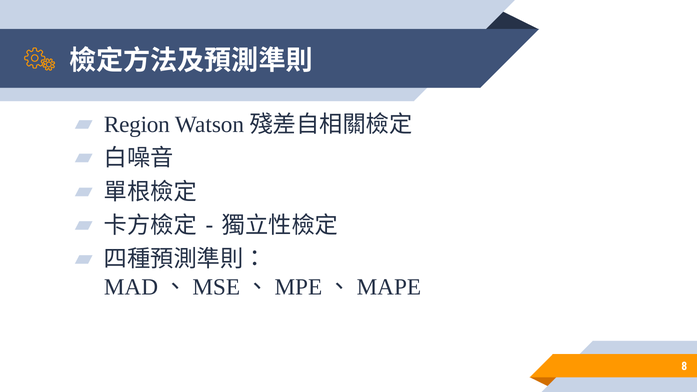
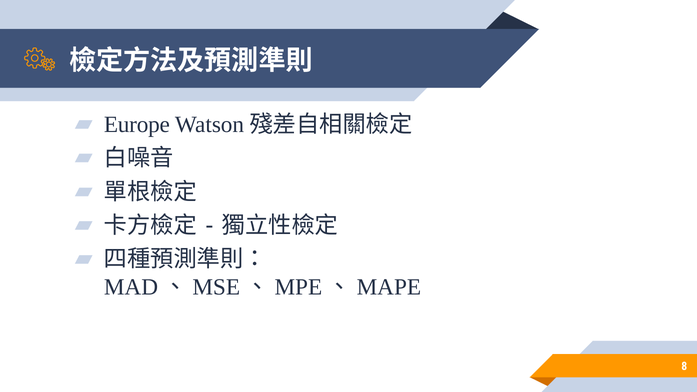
Region: Region -> Europe
